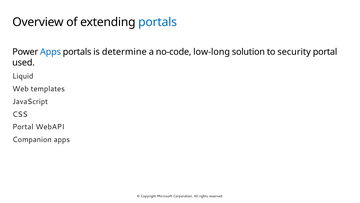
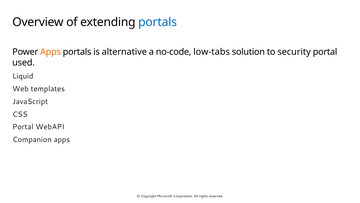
Apps at (51, 52) colour: blue -> orange
determine: determine -> alternative
low-long: low-long -> low-tabs
